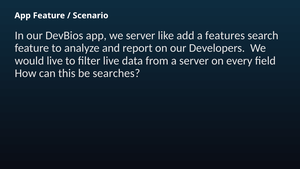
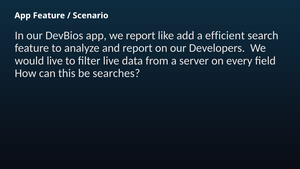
we server: server -> report
features: features -> efficient
